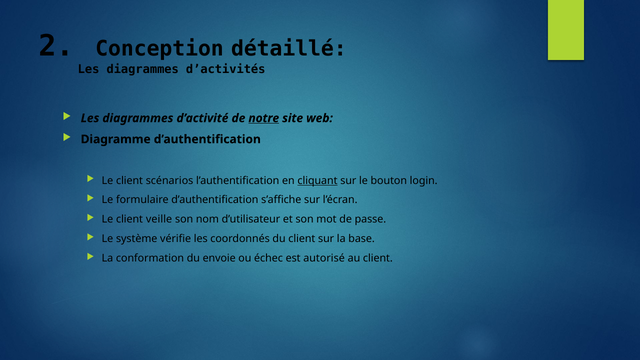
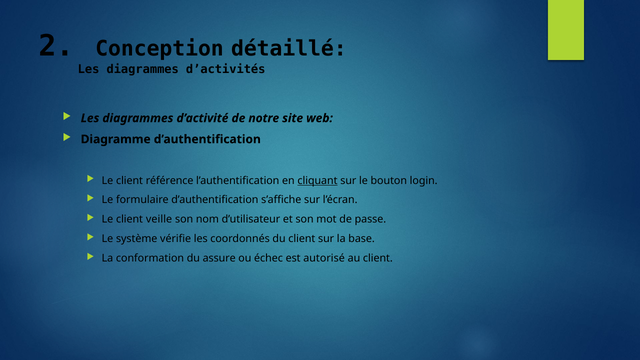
notre underline: present -> none
scénarios: scénarios -> référence
envoie: envoie -> assure
